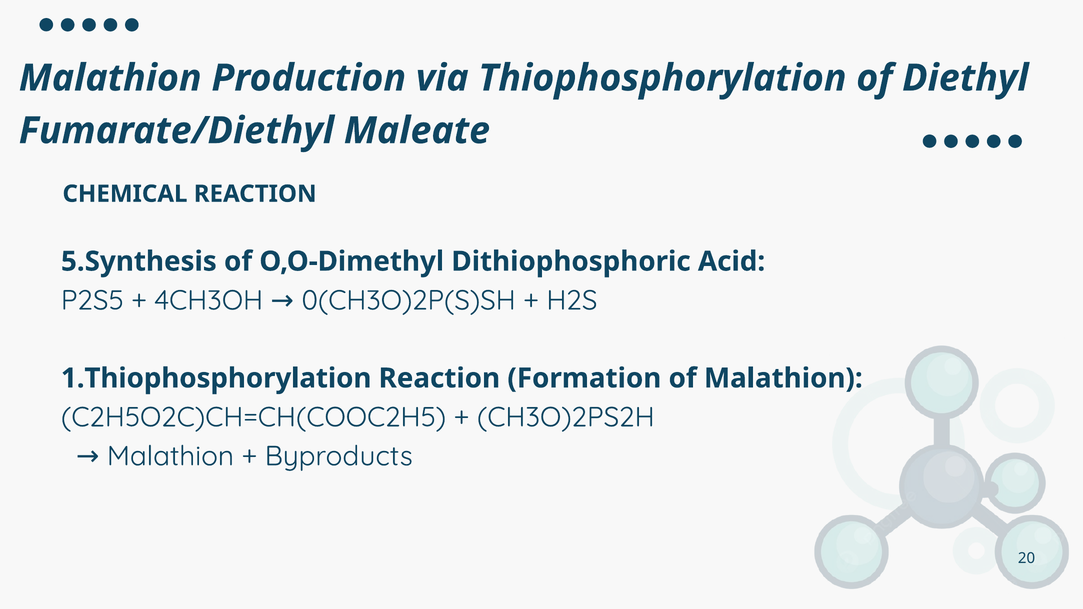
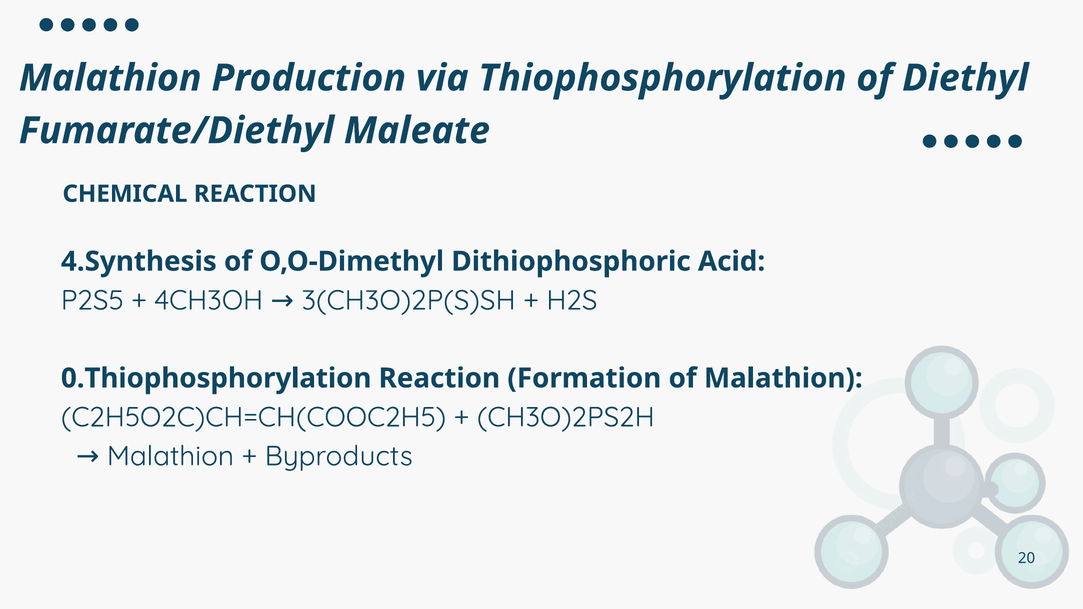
5.Synthesis: 5.Synthesis -> 4.Synthesis
0(CH3O)2P(S)SH: 0(CH3O)2P(S)SH -> 3(CH3O)2P(S)SH
1.Thiophosphorylation: 1.Thiophosphorylation -> 0.Thiophosphorylation
